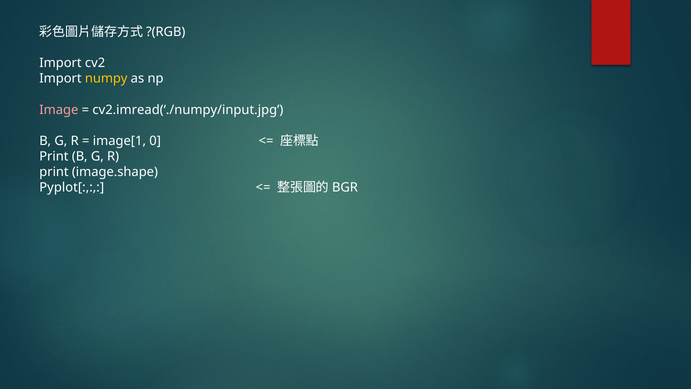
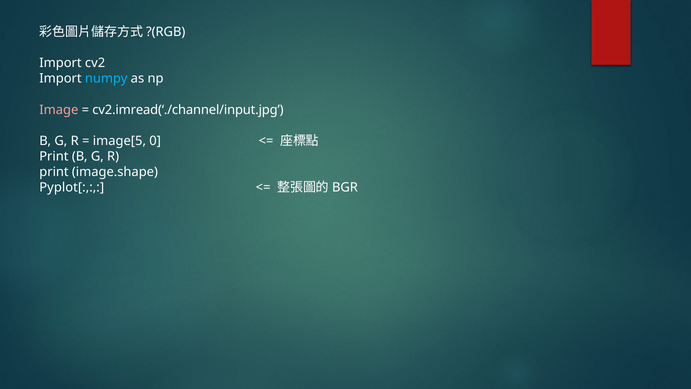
numpy colour: yellow -> light blue
cv2.imread(‘./numpy/input.jpg: cv2.imread(‘./numpy/input.jpg -> cv2.imread(‘./channel/input.jpg
image[1: image[1 -> image[5
